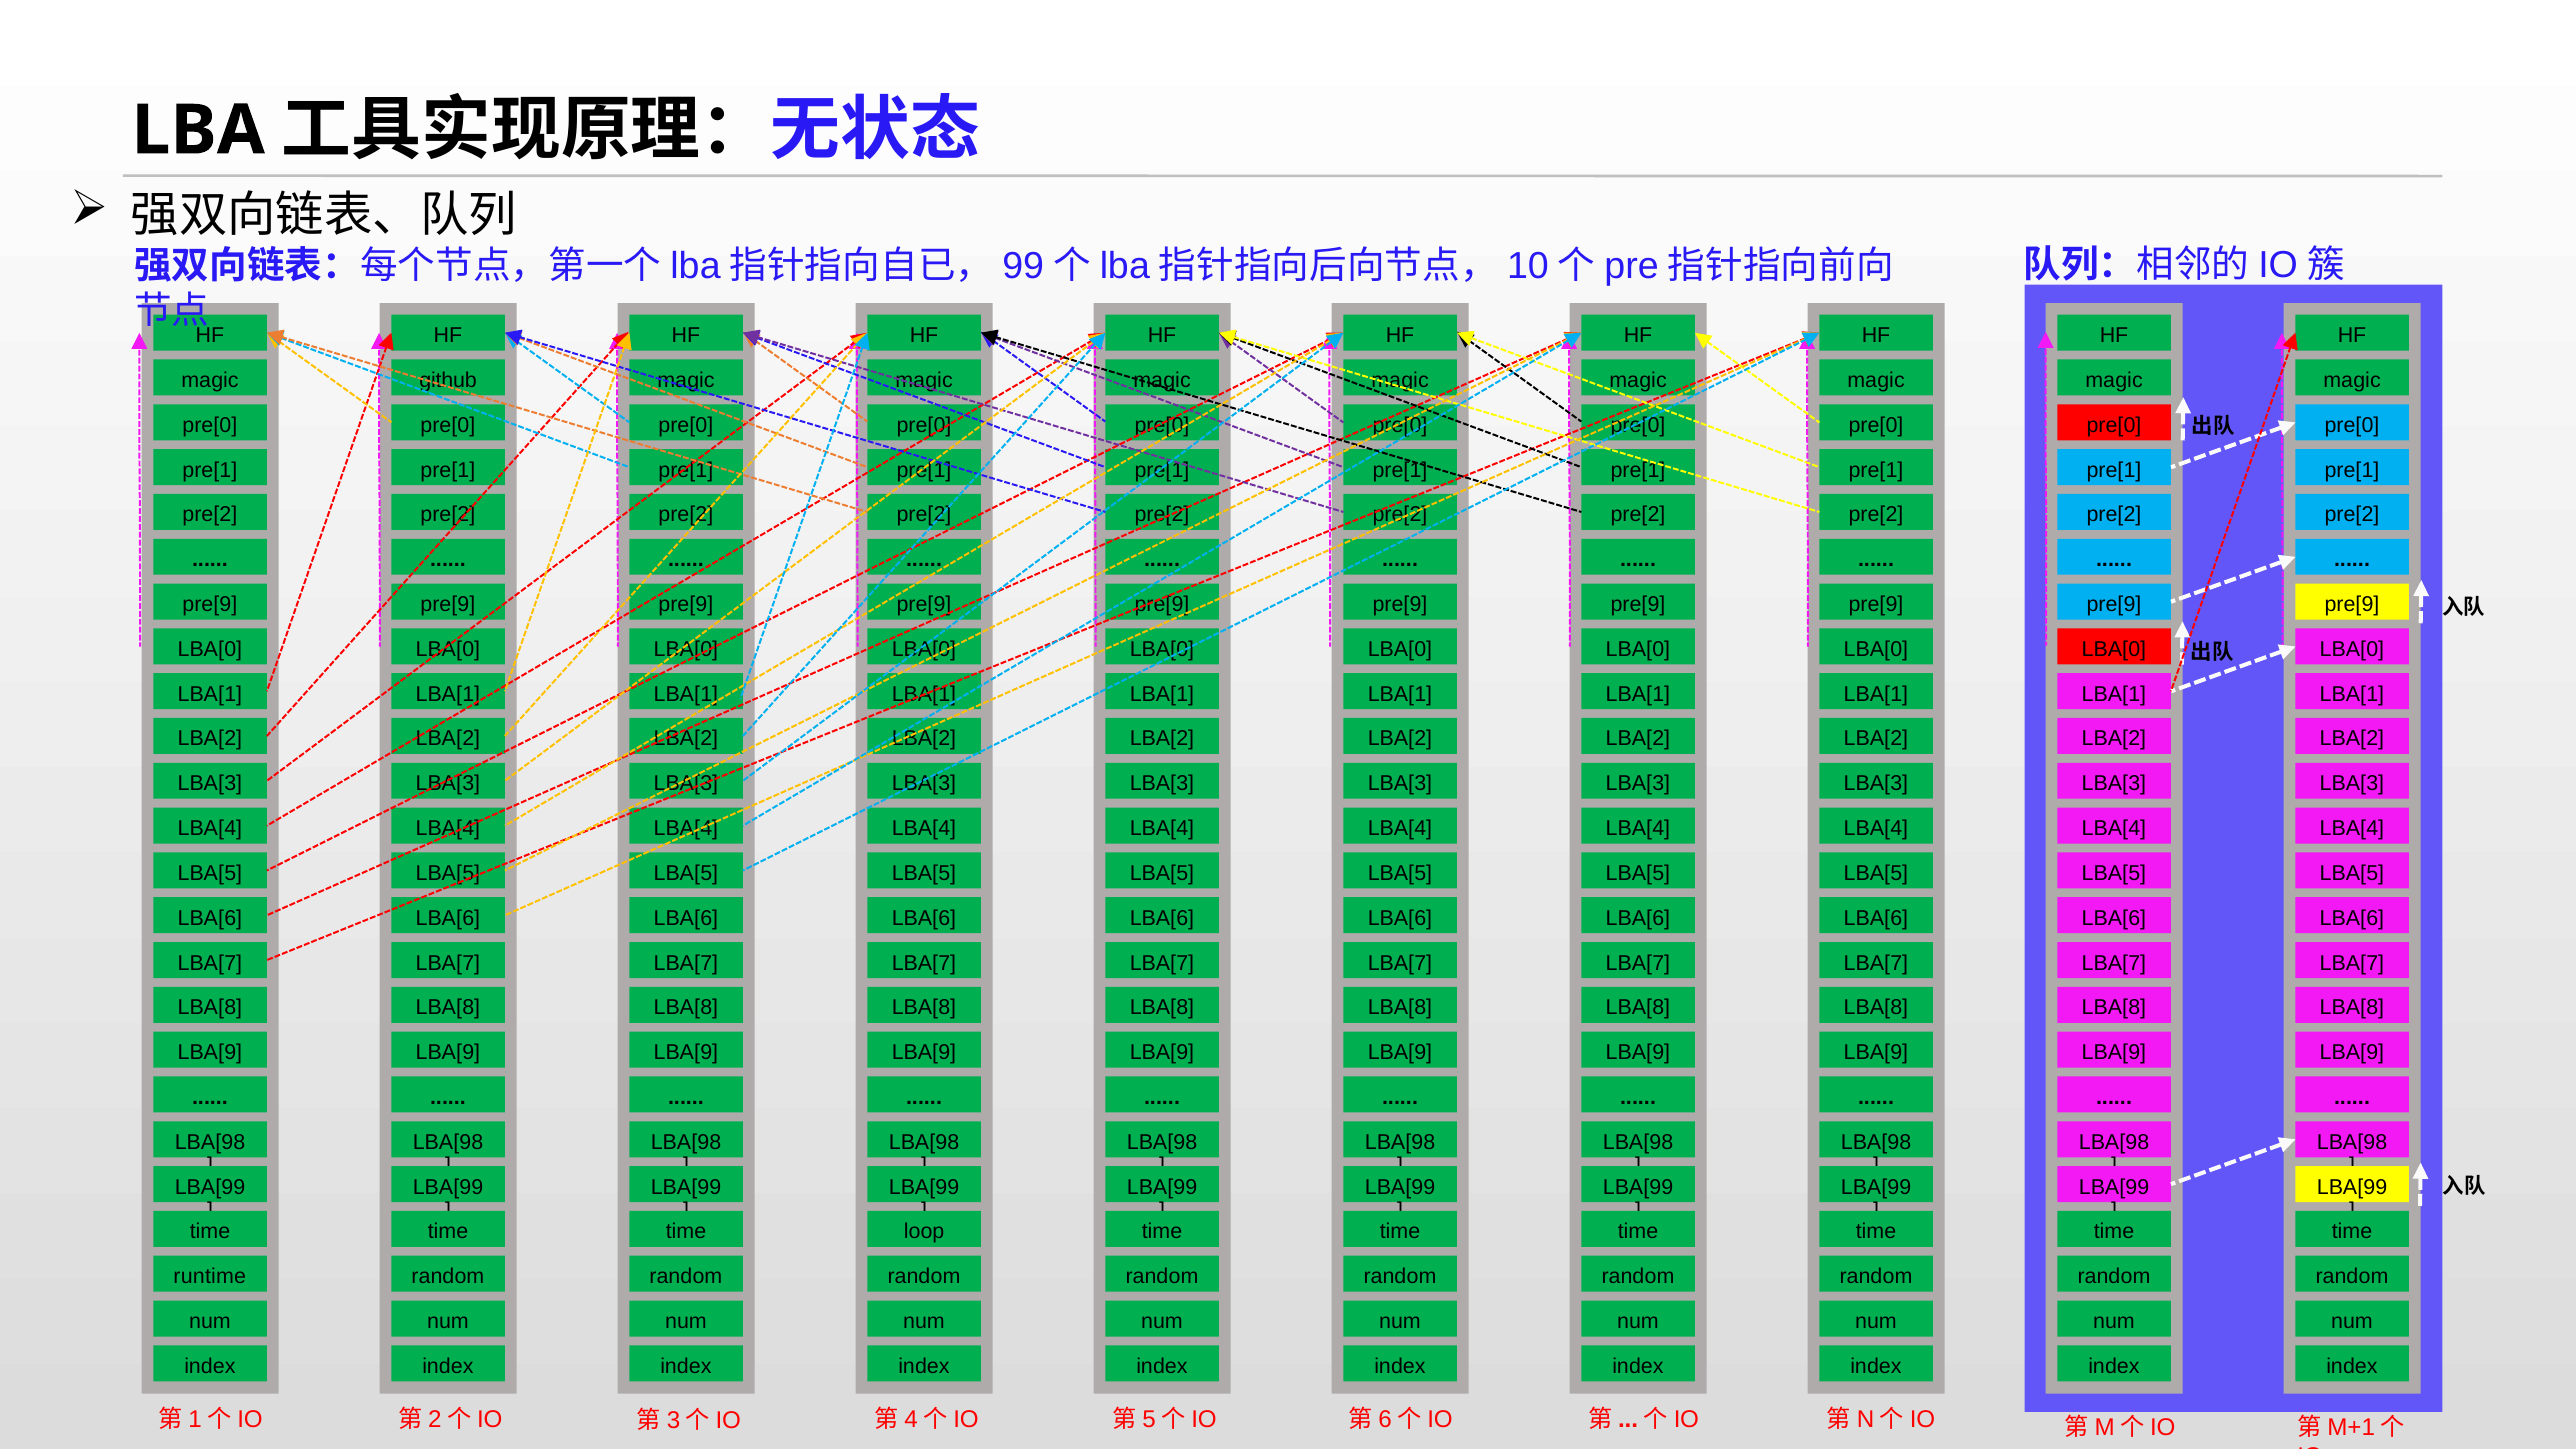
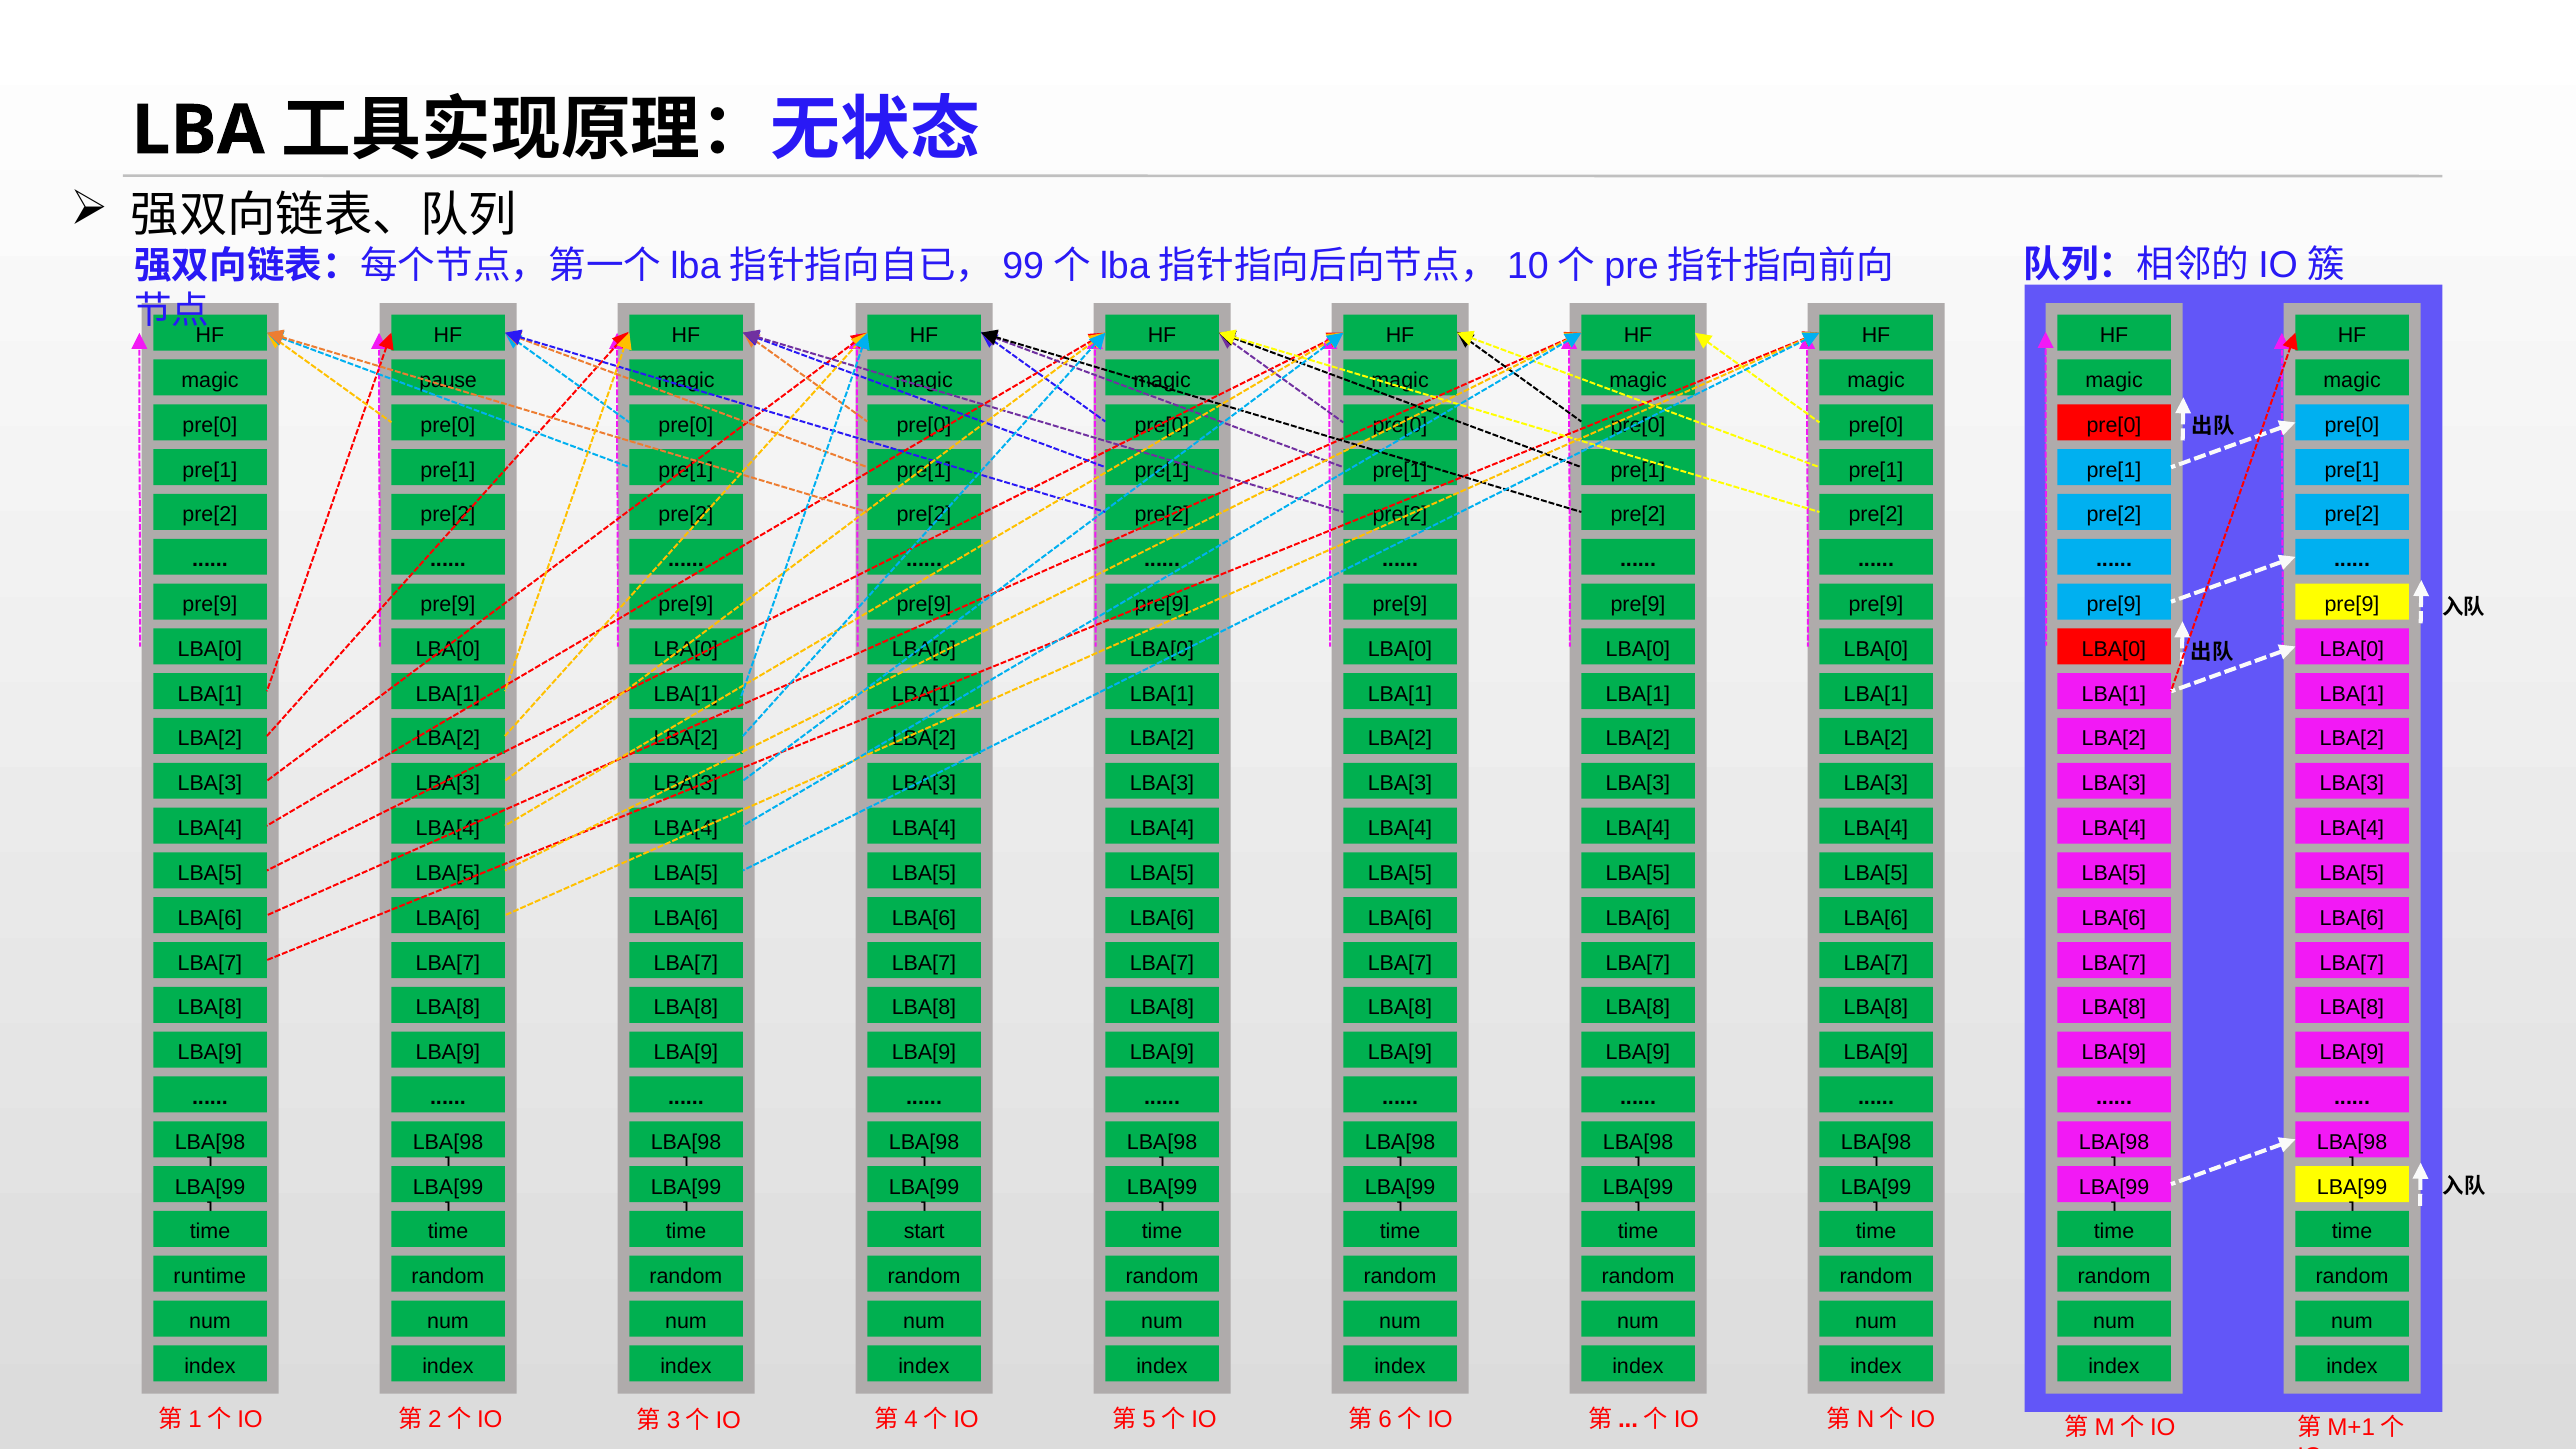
github: github -> pause
loop: loop -> start
